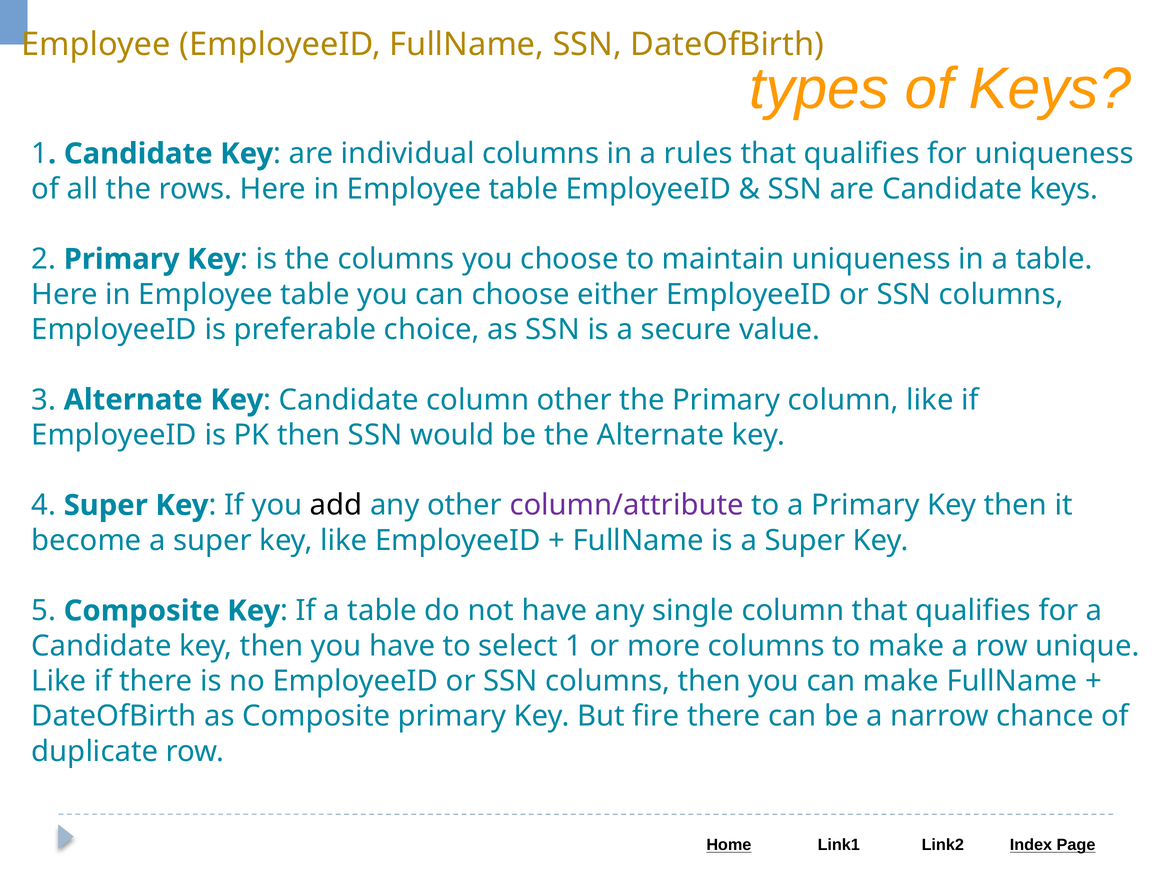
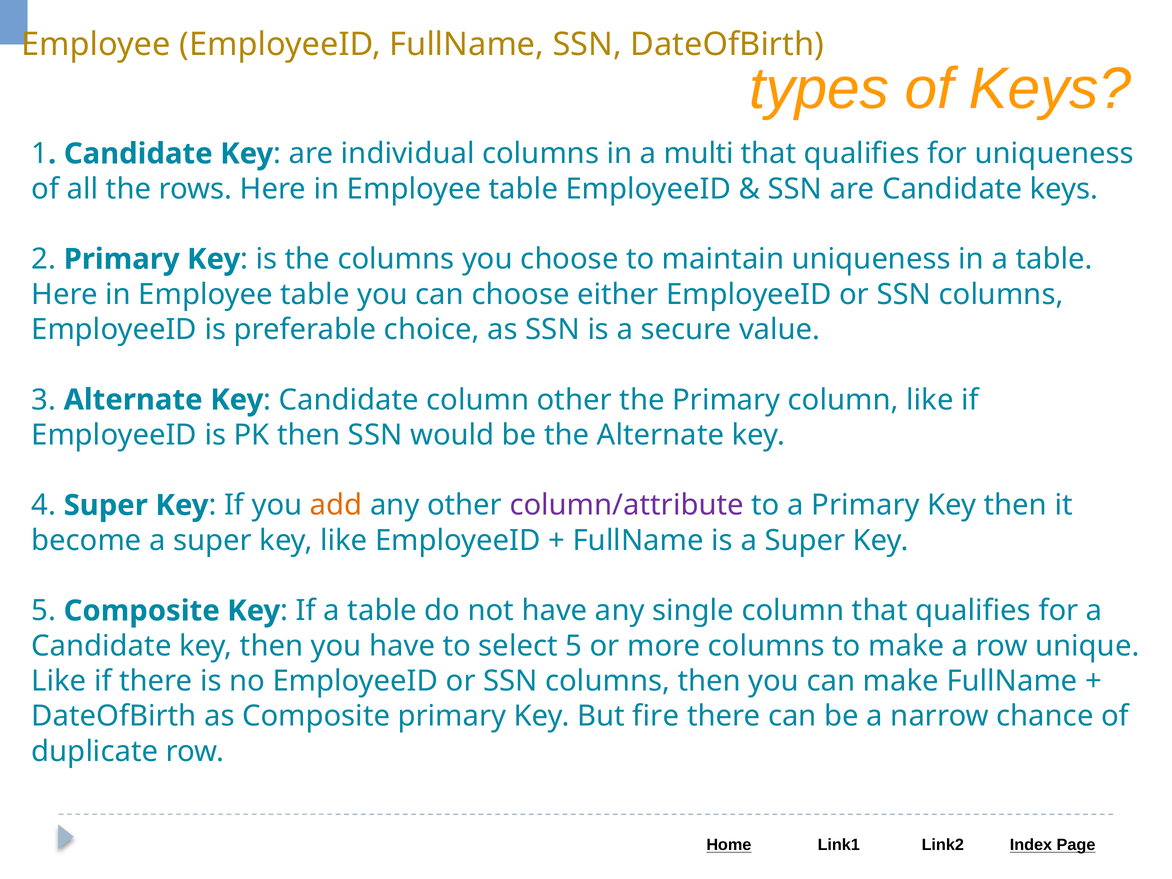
rules: rules -> multi
add colour: black -> orange
select 1: 1 -> 5
